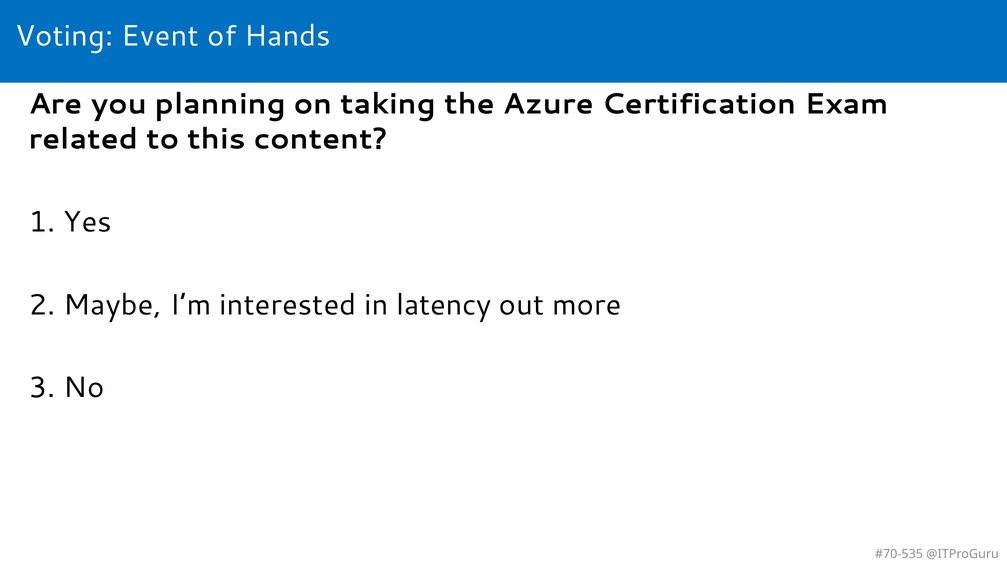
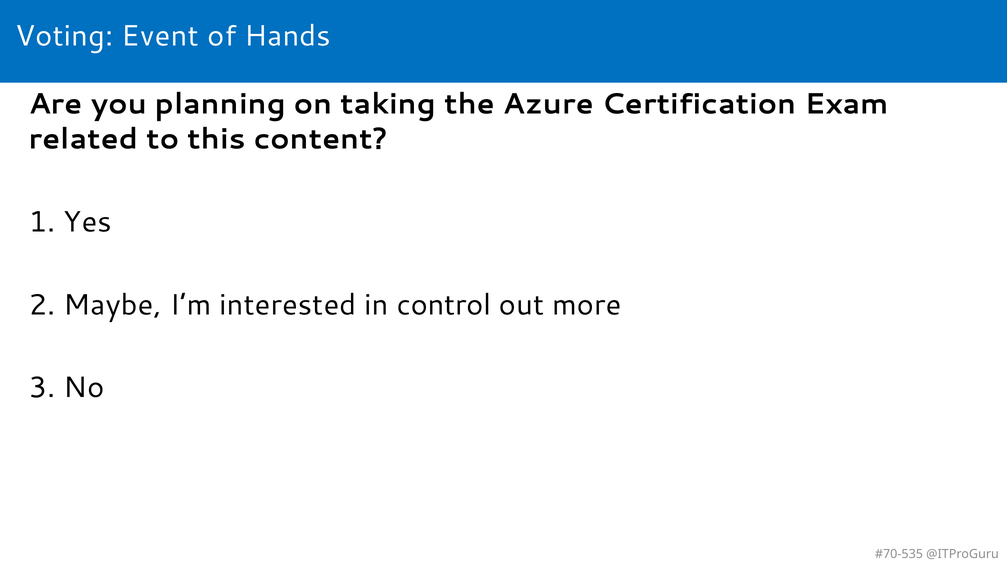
latency: latency -> control
